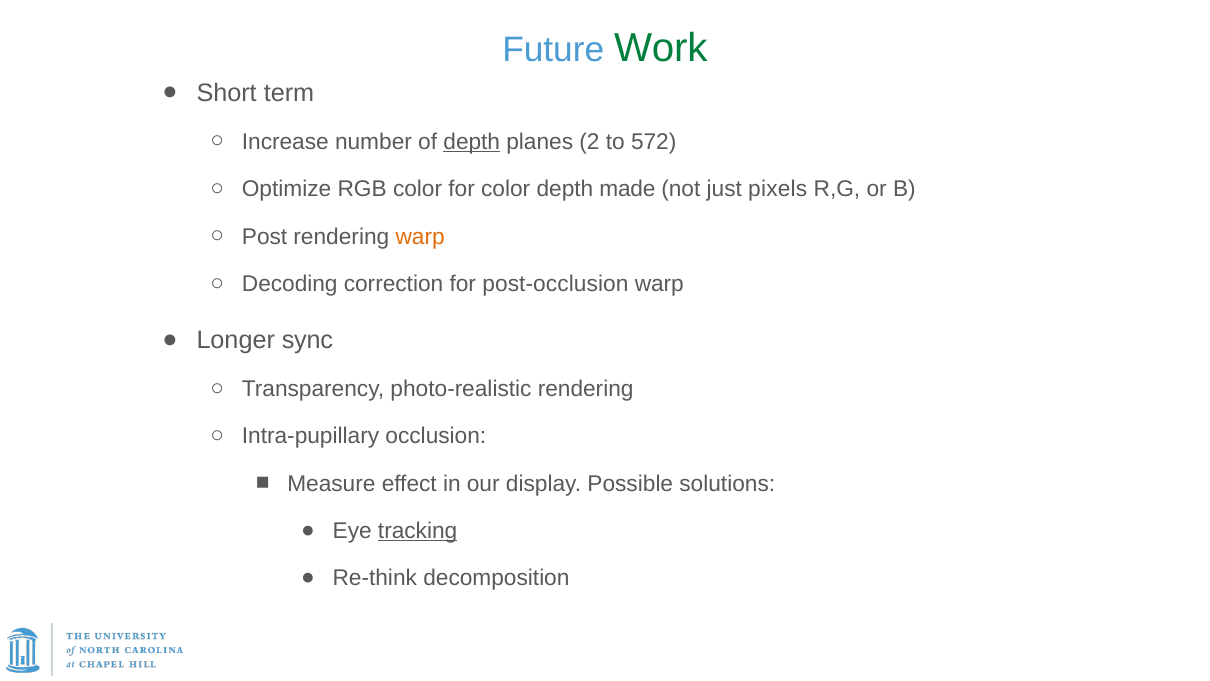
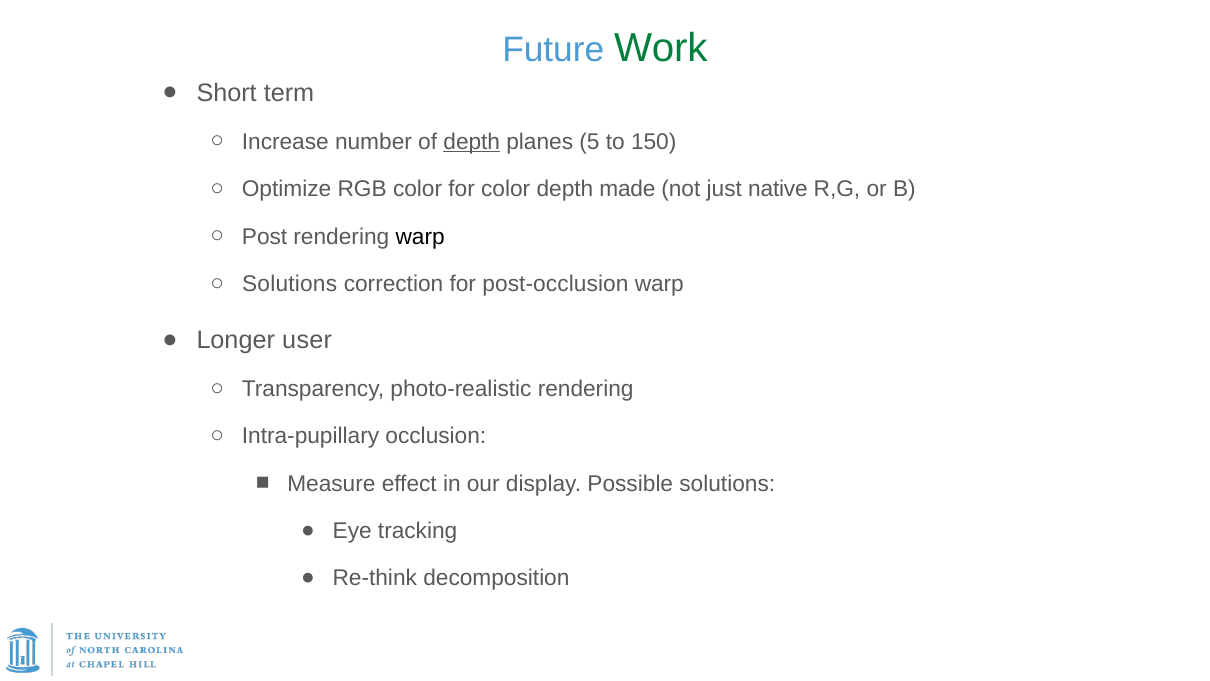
2: 2 -> 5
572: 572 -> 150
pixels: pixels -> native
warp at (420, 236) colour: orange -> black
Decoding at (290, 284): Decoding -> Solutions
sync: sync -> user
tracking underline: present -> none
